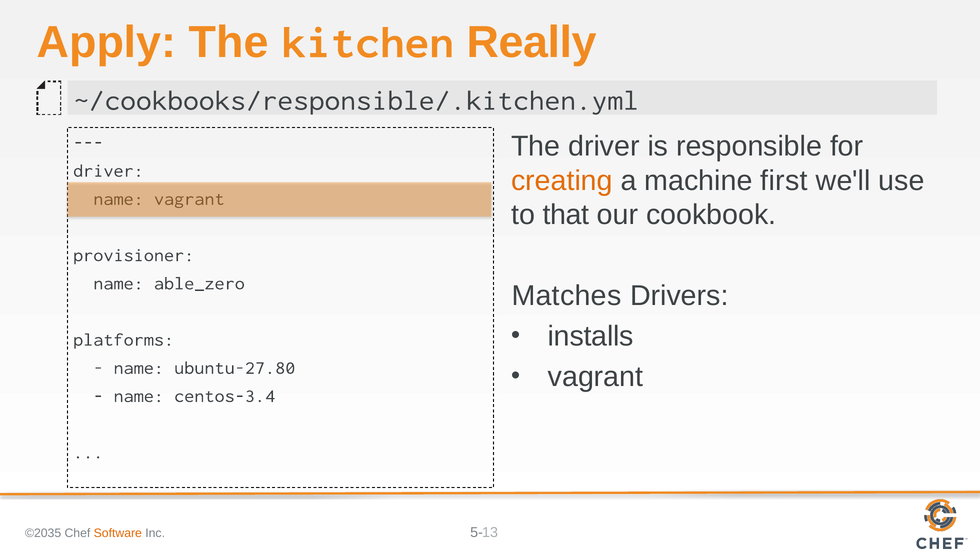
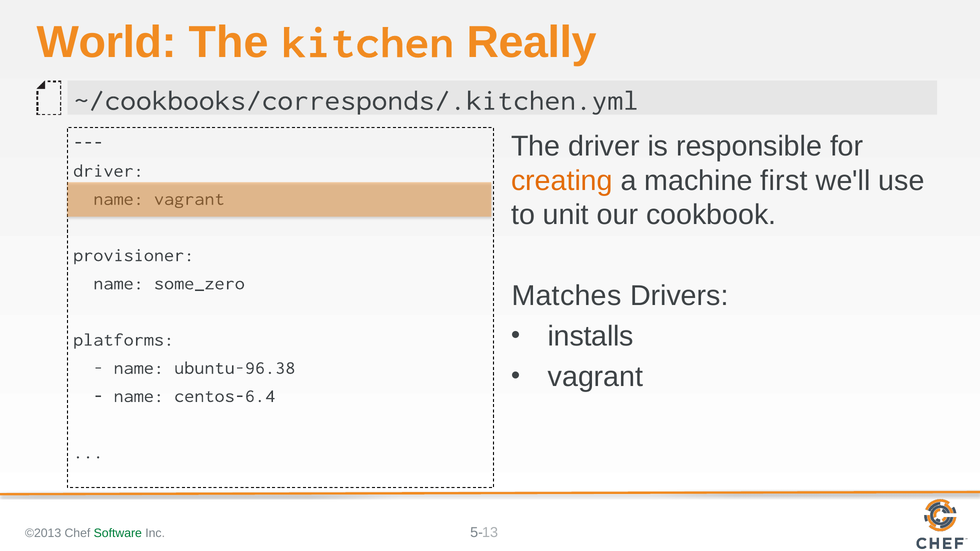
Apply: Apply -> World
~/cookbooks/responsible/.kitchen.yml: ~/cookbooks/responsible/.kitchen.yml -> ~/cookbooks/corresponds/.kitchen.yml
that: that -> unit
able_zero: able_zero -> some_zero
ubuntu-27.80: ubuntu-27.80 -> ubuntu-96.38
centos-3.4: centos-3.4 -> centos-6.4
©2035: ©2035 -> ©2013
Software colour: orange -> green
